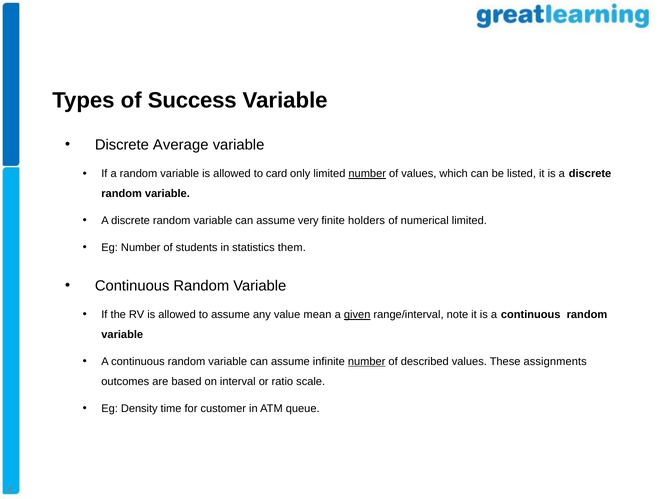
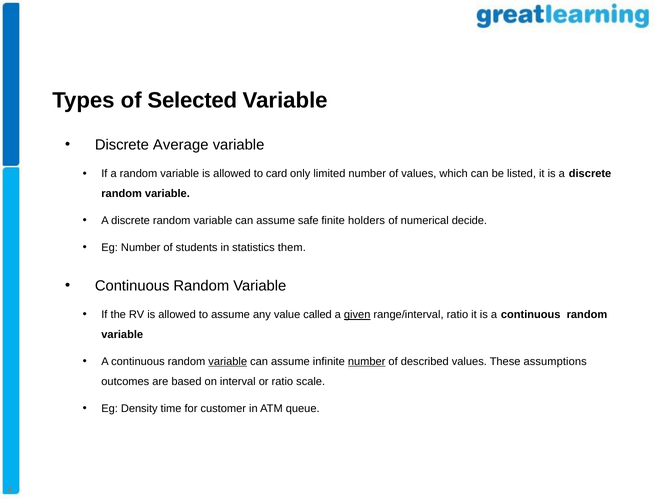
Success: Success -> Selected
number at (367, 174) underline: present -> none
very: very -> safe
numerical limited: limited -> decide
mean: mean -> called
range/interval note: note -> ratio
variable at (228, 361) underline: none -> present
assignments: assignments -> assumptions
